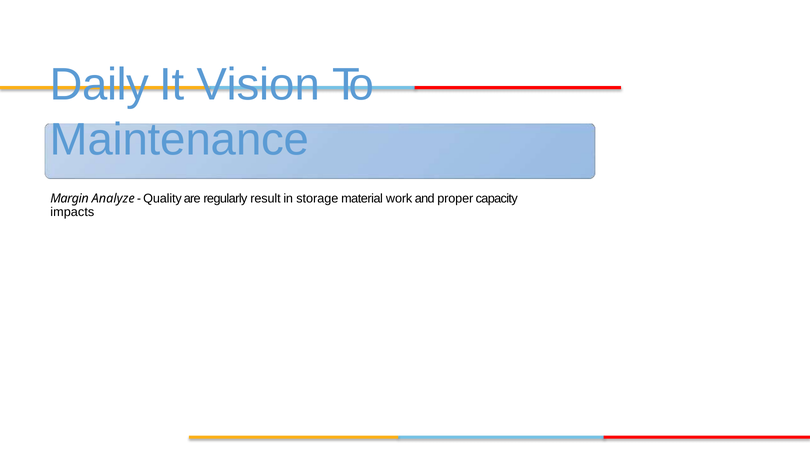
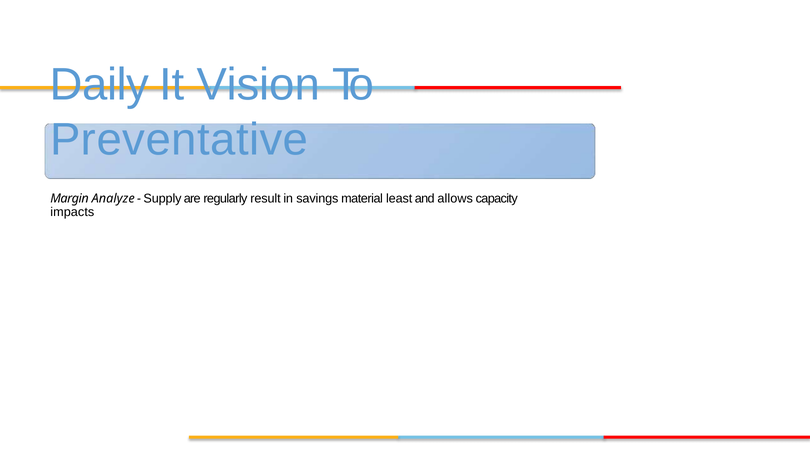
Maintenance: Maintenance -> Preventative
Quality: Quality -> Supply
storage: storage -> savings
work: work -> least
proper: proper -> allows
